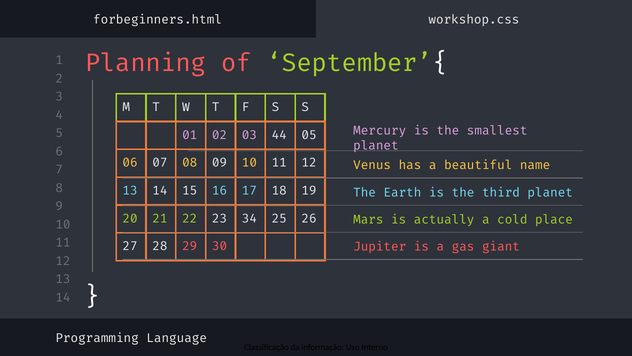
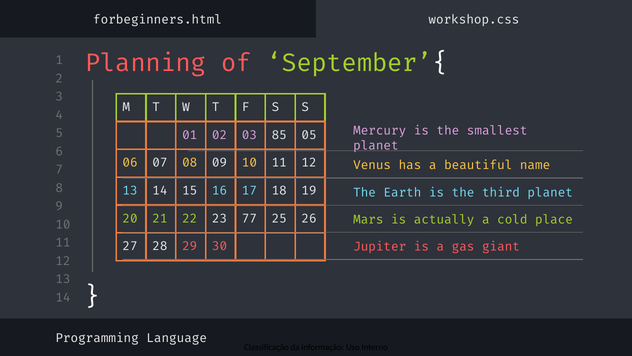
44: 44 -> 85
34: 34 -> 77
